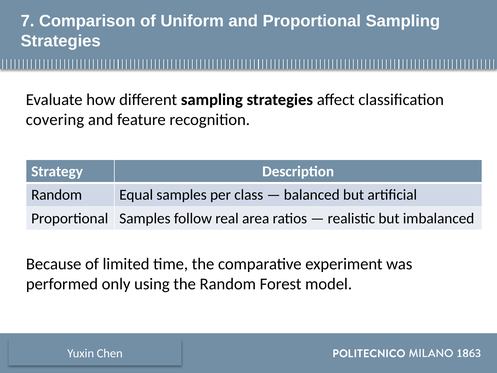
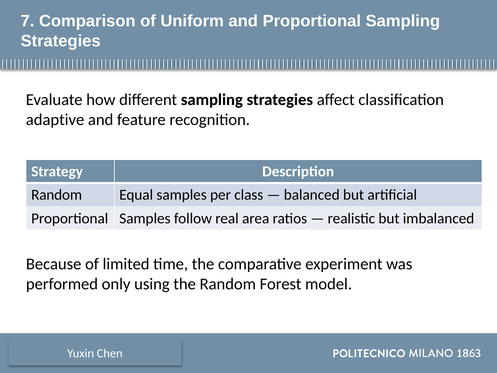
covering: covering -> adaptive
